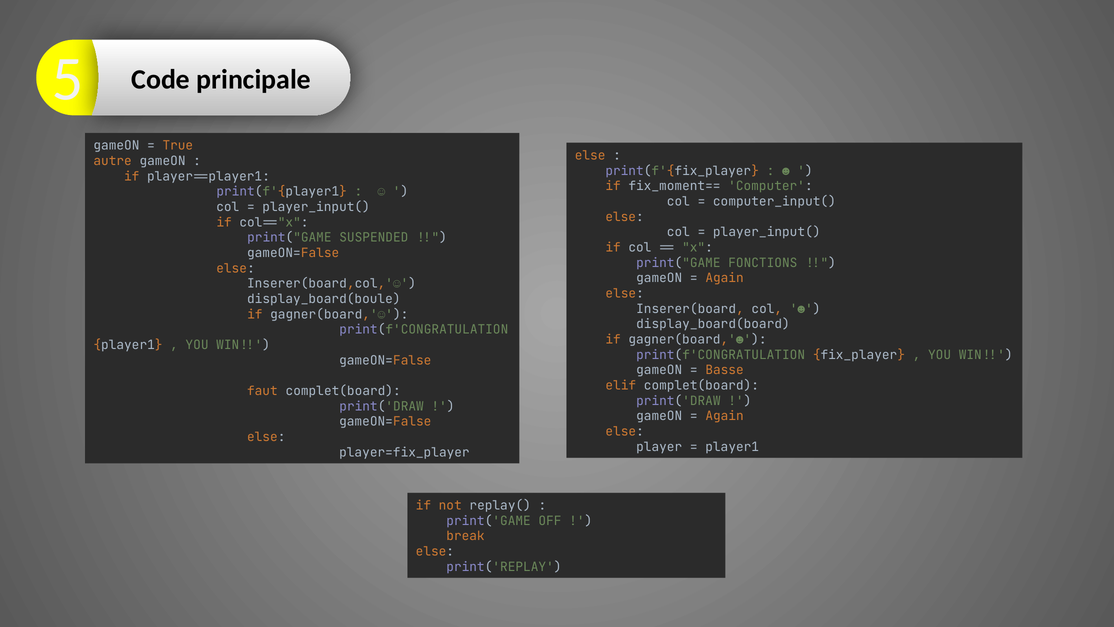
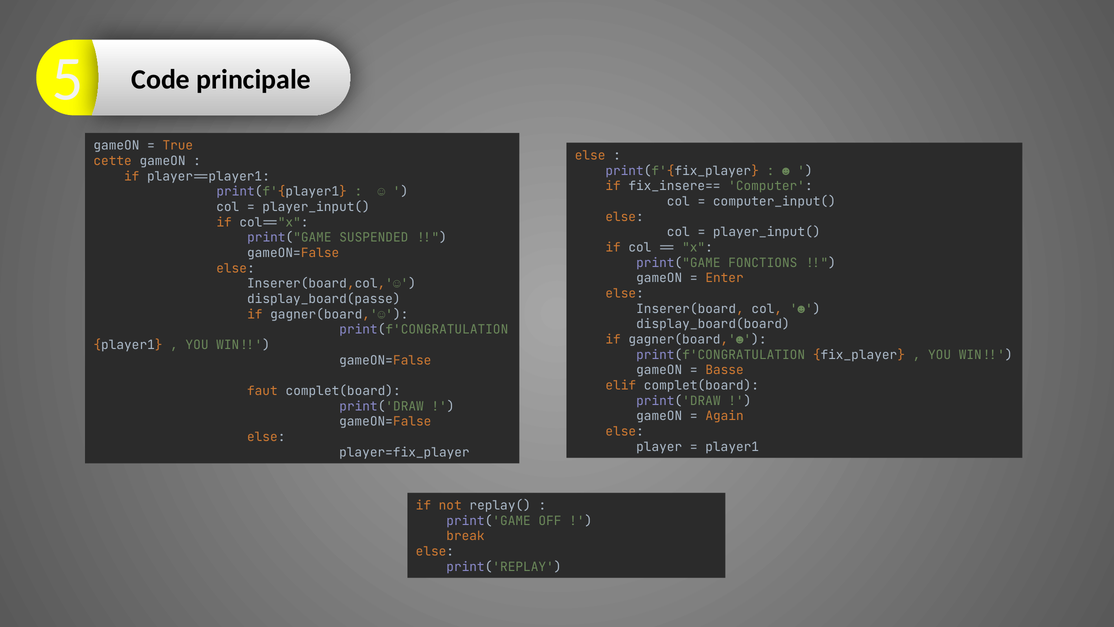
autre: autre -> cette
fix_moment==: fix_moment== -> fix_insere==
Again at (725, 278): Again -> Enter
display_board(boule: display_board(boule -> display_board(passe
